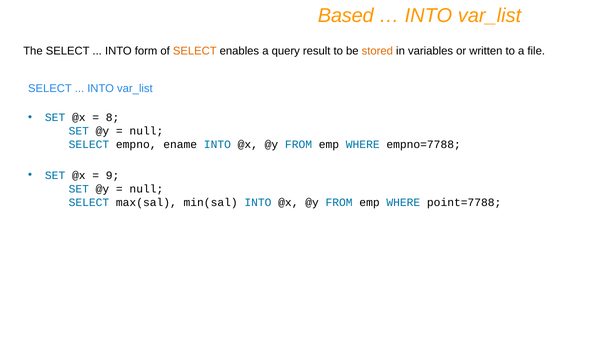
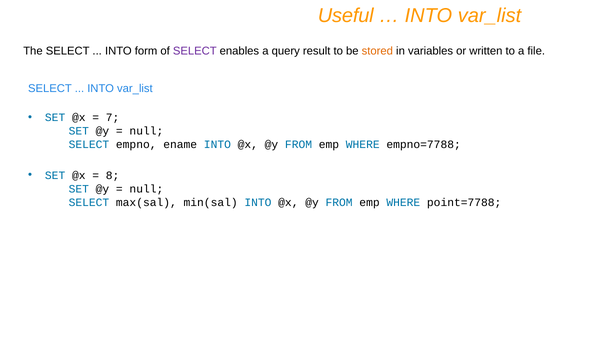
Based: Based -> Useful
SELECT at (195, 51) colour: orange -> purple
8: 8 -> 7
9: 9 -> 8
